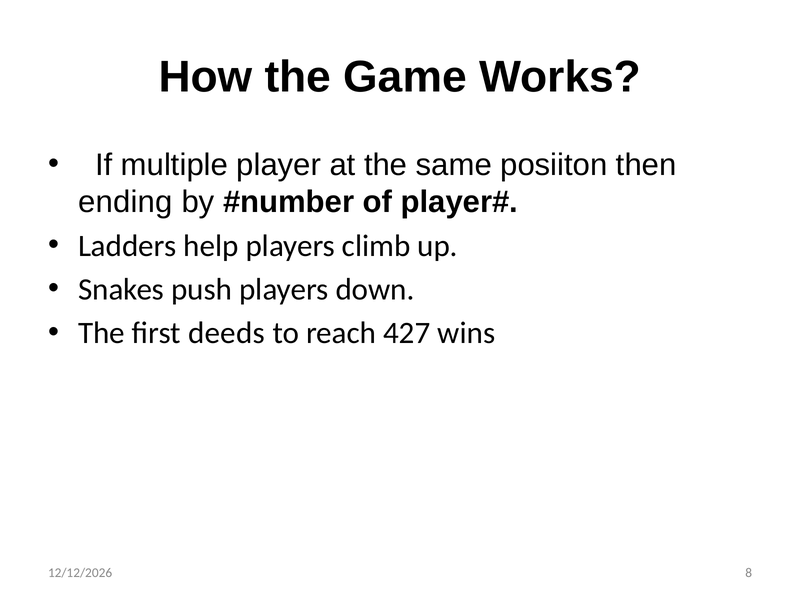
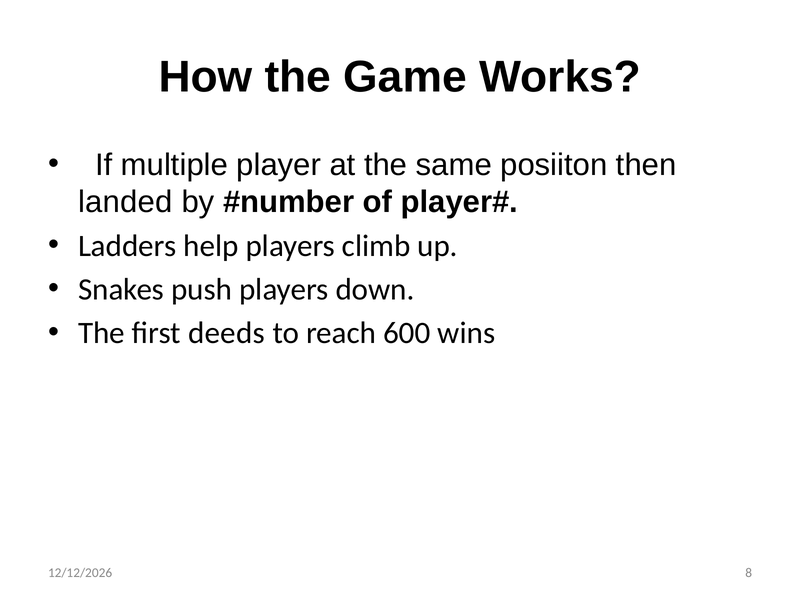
ending: ending -> landed
427: 427 -> 600
